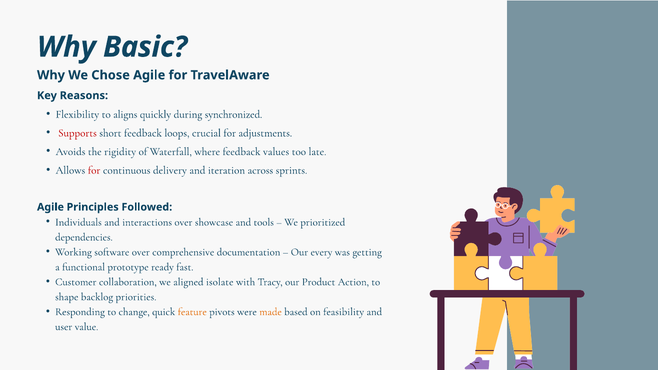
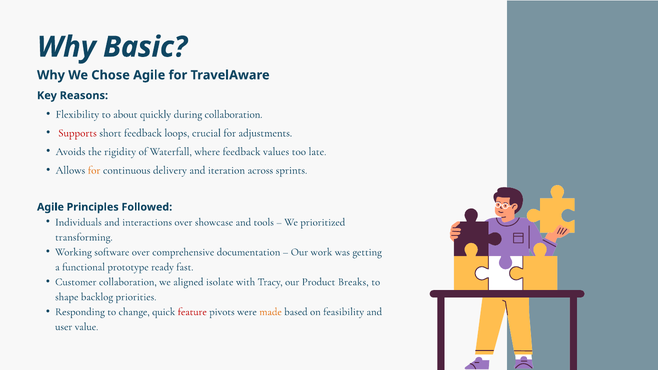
aligns: aligns -> about
during synchronized: synchronized -> collaboration
for at (94, 170) colour: red -> orange
dependencies: dependencies -> transforming
every: every -> work
Action: Action -> Breaks
feature colour: orange -> red
